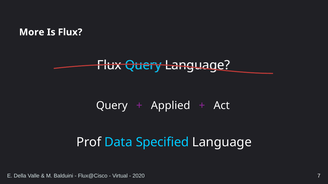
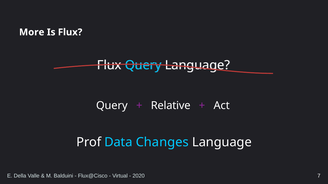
Applied: Applied -> Relative
Specified: Specified -> Changes
